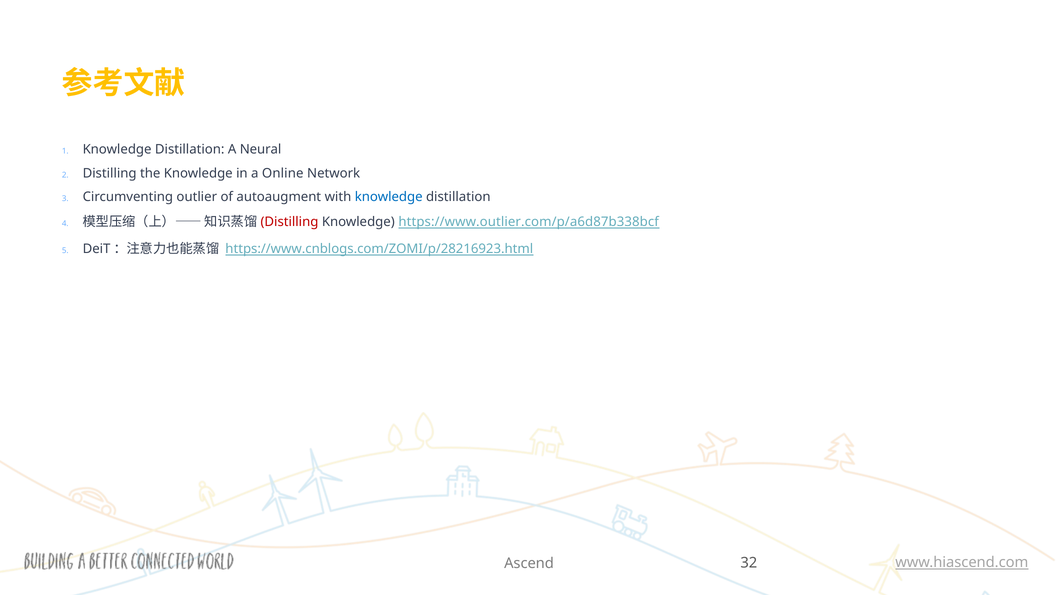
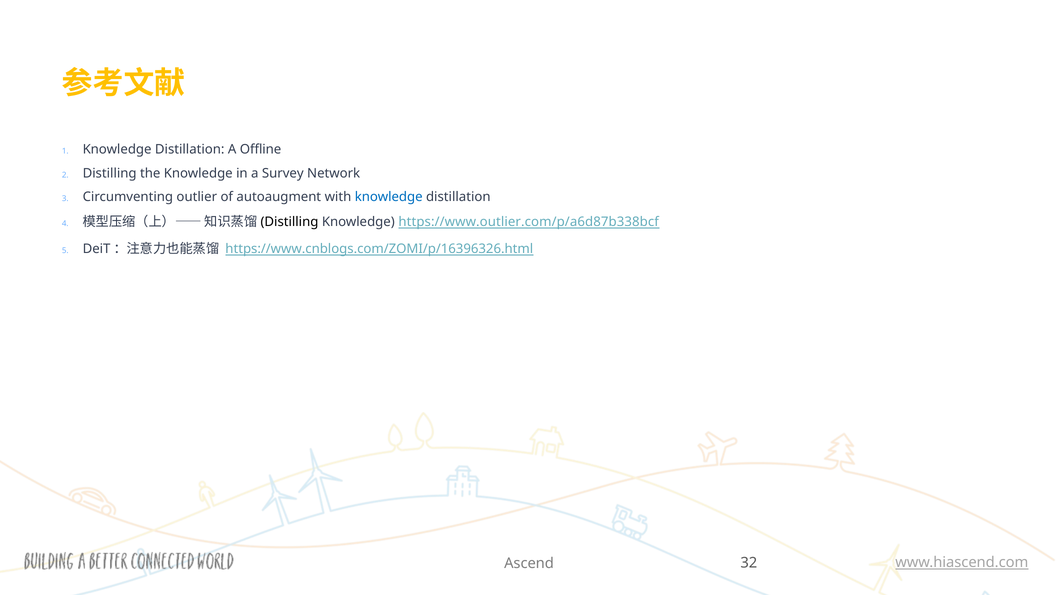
Neural: Neural -> Offline
Online: Online -> Survey
Distilling at (289, 222) colour: red -> black
https://www.cnblogs.com/ZOMI/p/28216923.html: https://www.cnblogs.com/ZOMI/p/28216923.html -> https://www.cnblogs.com/ZOMI/p/16396326.html
